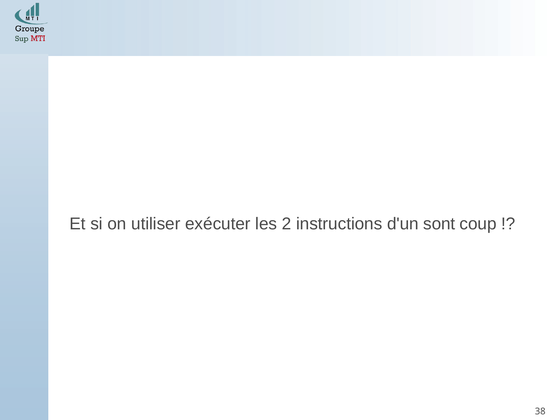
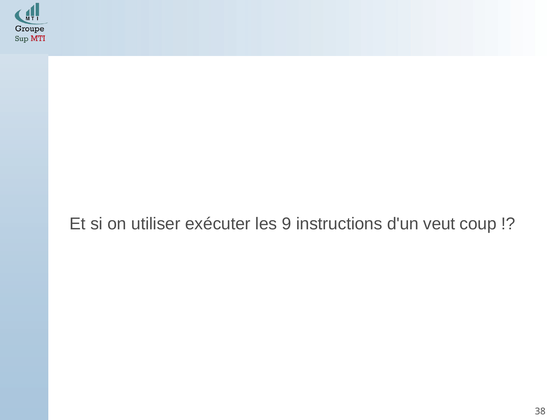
2: 2 -> 9
sont: sont -> veut
